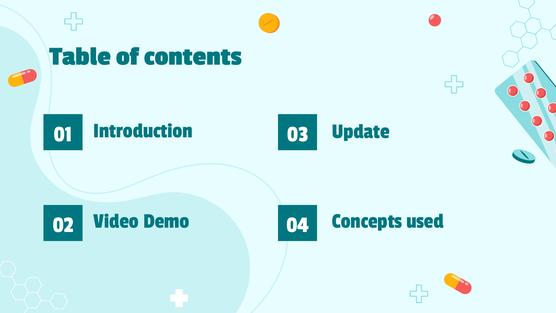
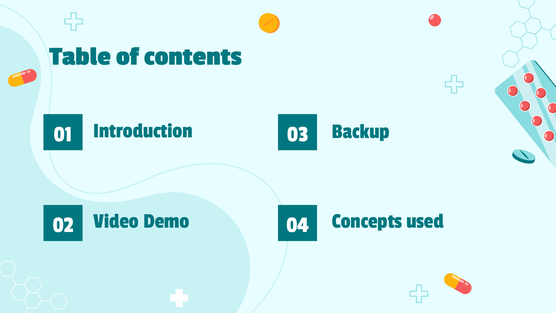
Update: Update -> Backup
